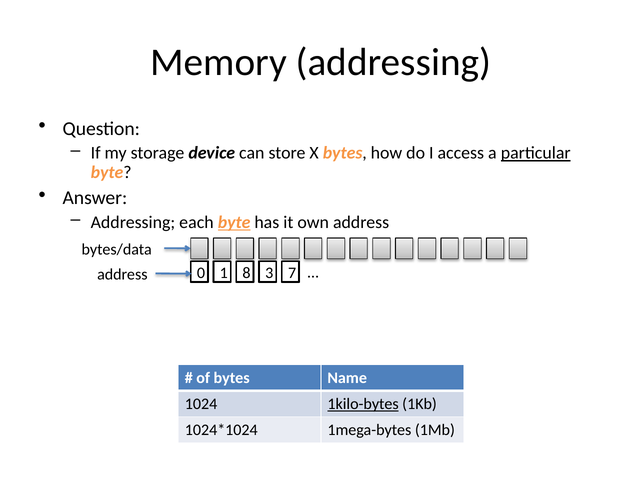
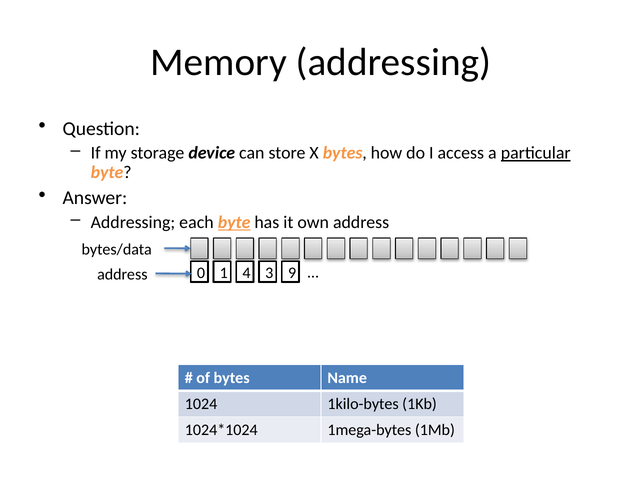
8: 8 -> 4
7: 7 -> 9
1kilo-bytes underline: present -> none
